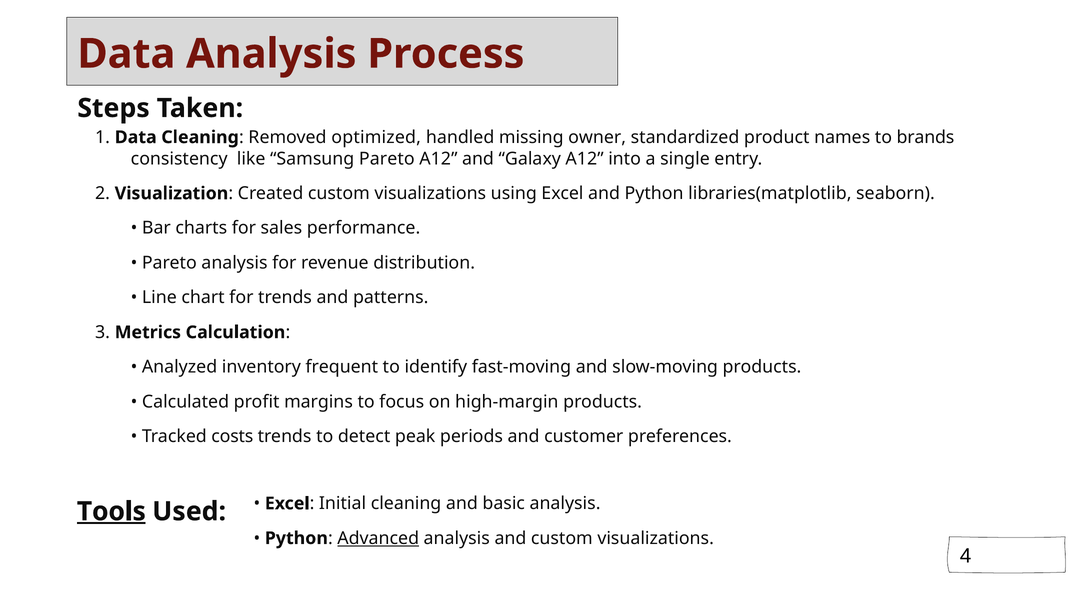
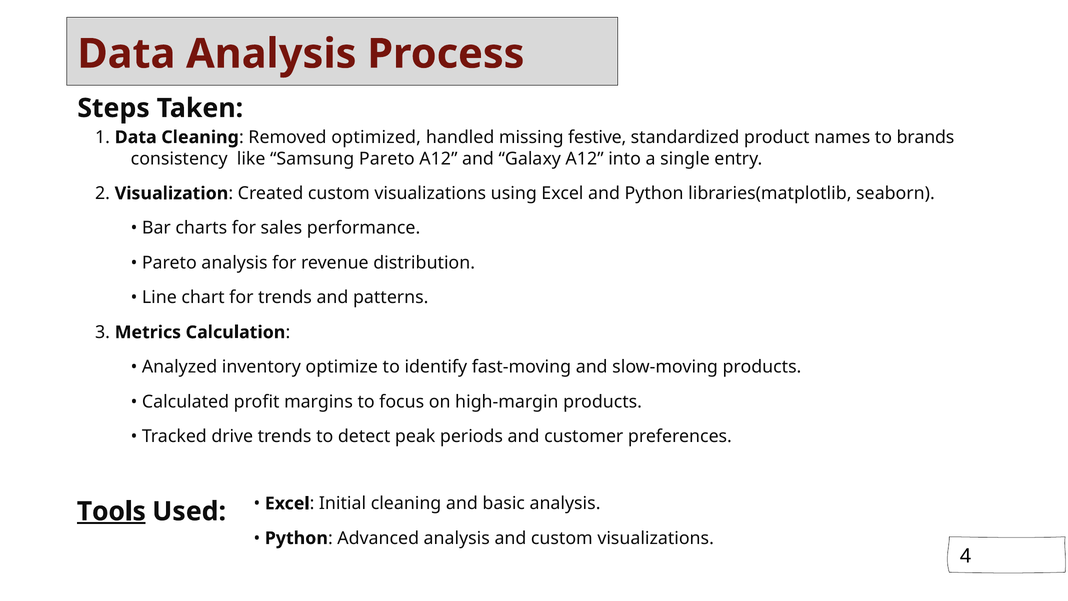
owner: owner -> festive
frequent: frequent -> optimize
costs: costs -> drive
Advanced underline: present -> none
